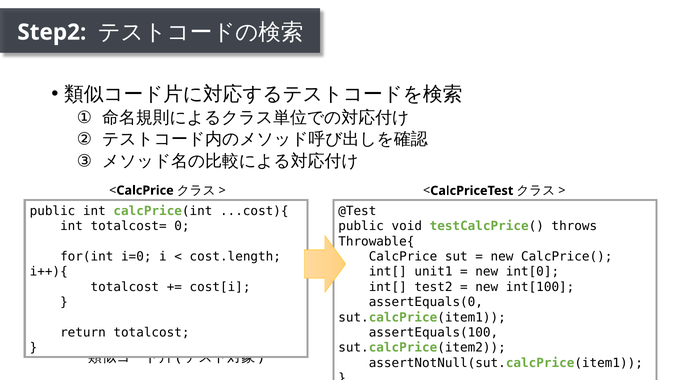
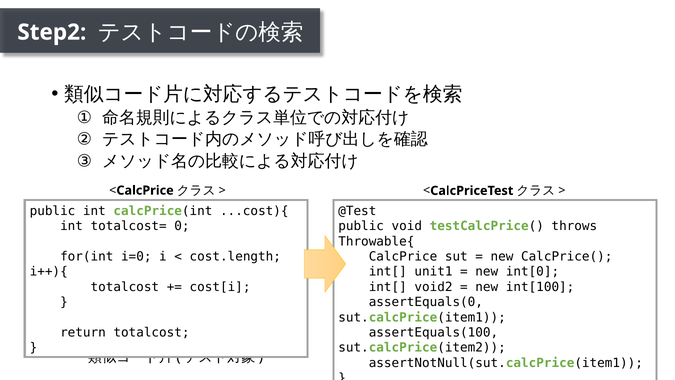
test2: test2 -> void2
